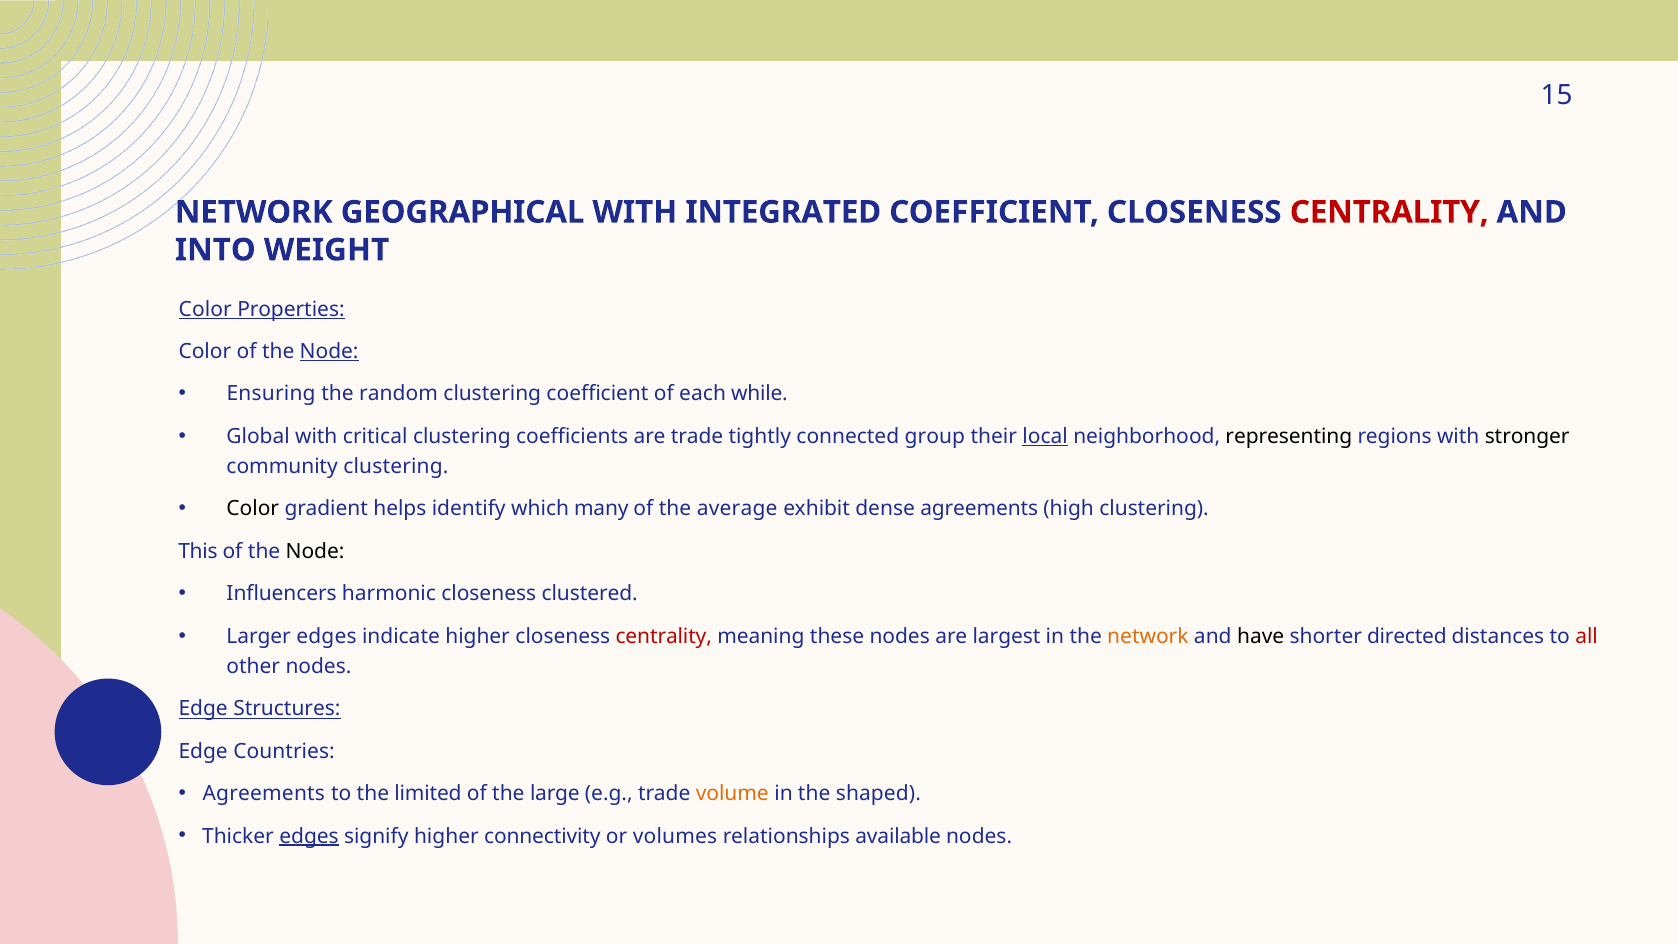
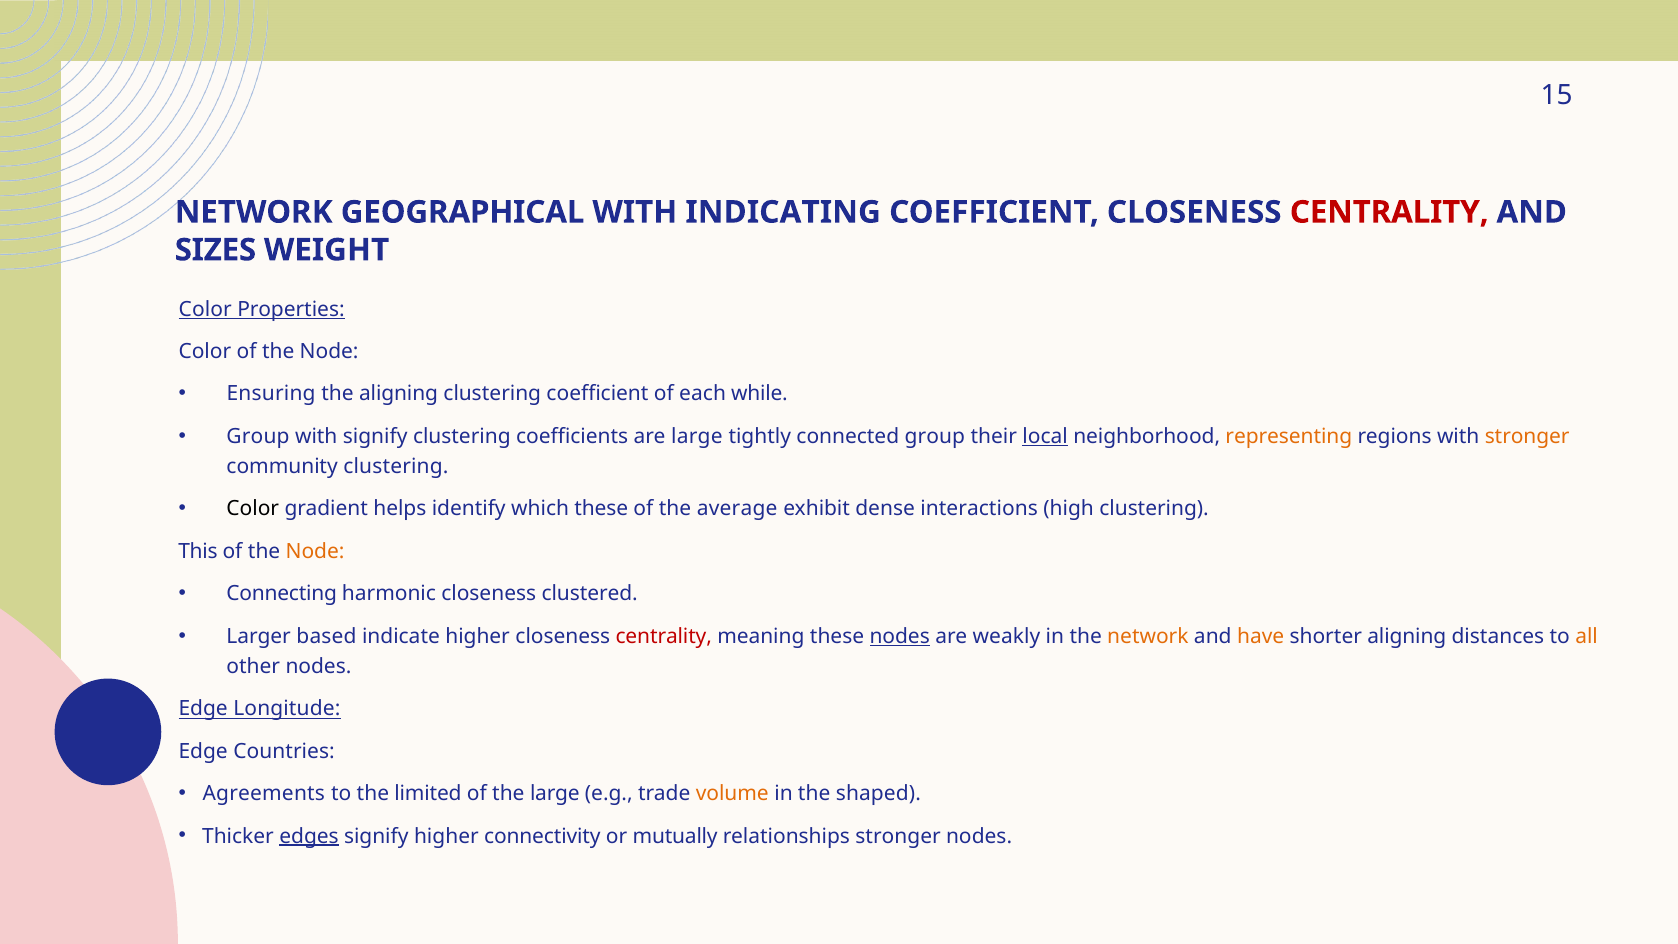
INTEGRATED: INTEGRATED -> INDICATING
INTO: INTO -> SIZES
Node at (329, 352) underline: present -> none
the random: random -> aligning
Global at (258, 436): Global -> Group
with critical: critical -> signify
are trade: trade -> large
representing colour: black -> orange
stronger at (1527, 436) colour: black -> orange
which many: many -> these
dense agreements: agreements -> interactions
Node at (315, 551) colour: black -> orange
Influencers: Influencers -> Connecting
Larger edges: edges -> based
nodes at (900, 636) underline: none -> present
largest: largest -> weakly
have colour: black -> orange
shorter directed: directed -> aligning
all colour: red -> orange
Structures: Structures -> Longitude
volumes: volumes -> mutually
relationships available: available -> stronger
